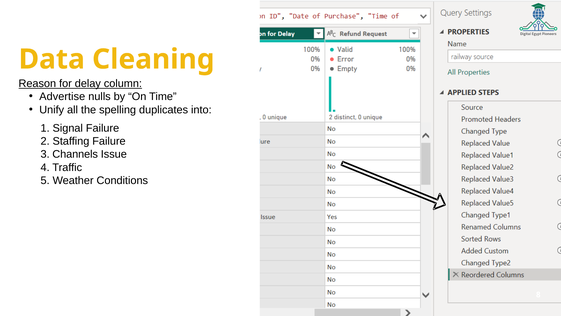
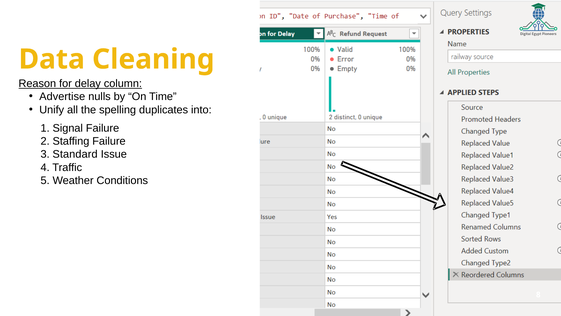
Channels: Channels -> Standard
